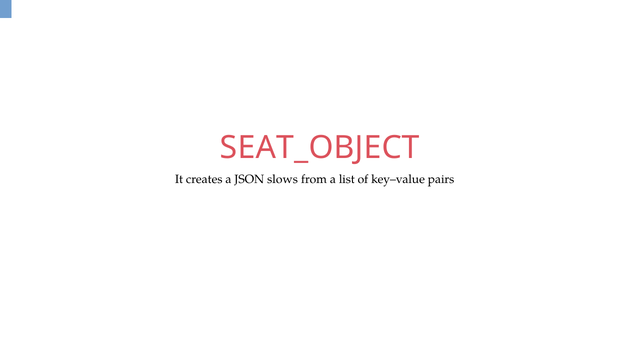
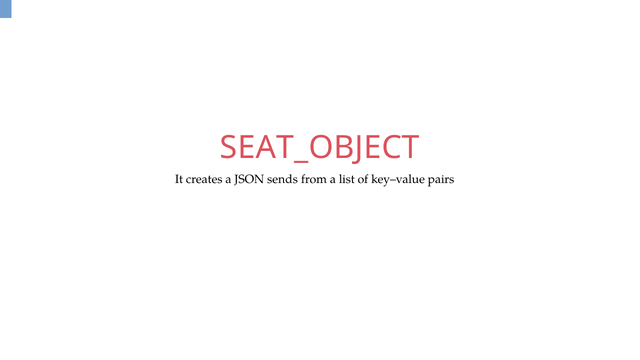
slows: slows -> sends
